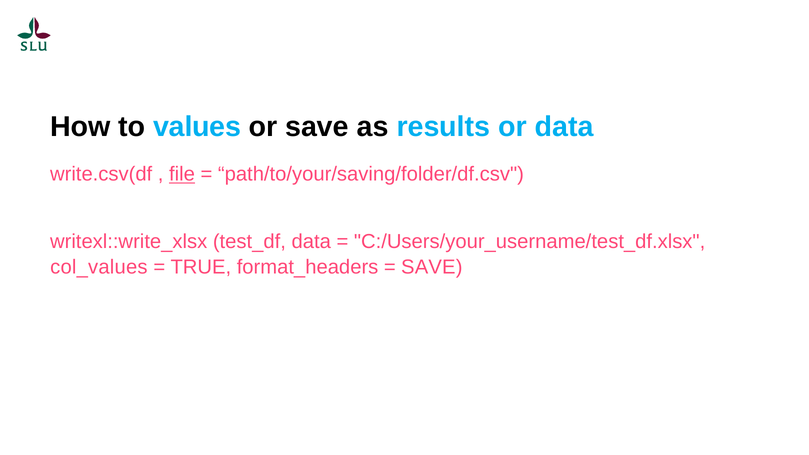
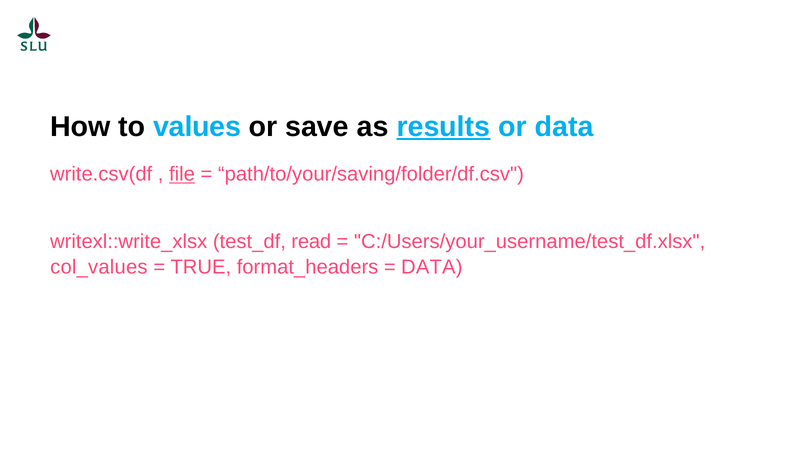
results underline: none -> present
test_df data: data -> read
SAVE at (432, 267): SAVE -> DATA
